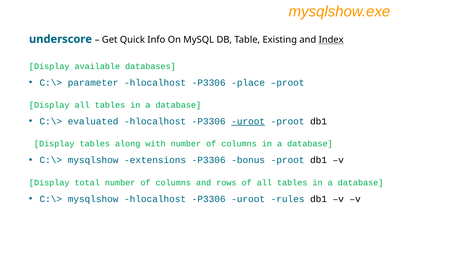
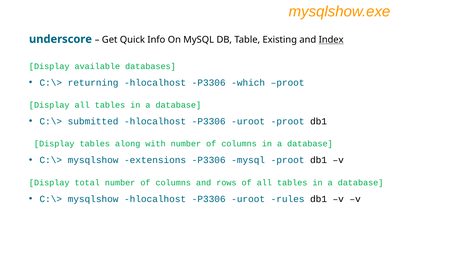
parameter: parameter -> returning
place: place -> which
evaluated: evaluated -> submitted
uroot at (248, 121) underline: present -> none
P3306 bonus: bonus -> mysql
